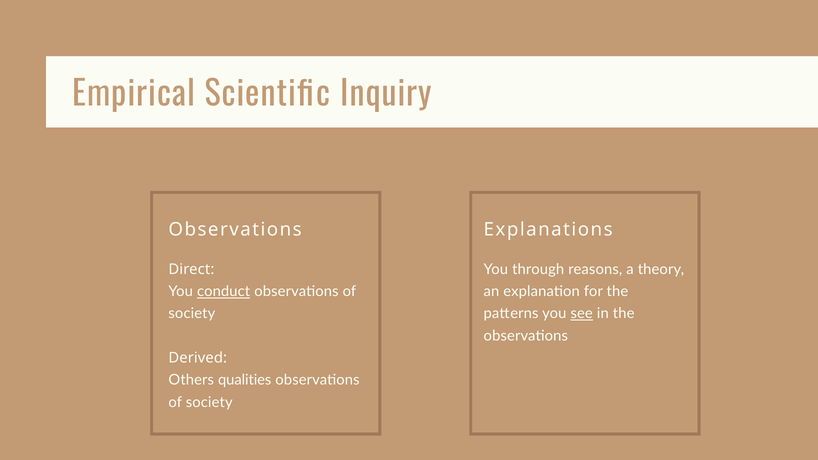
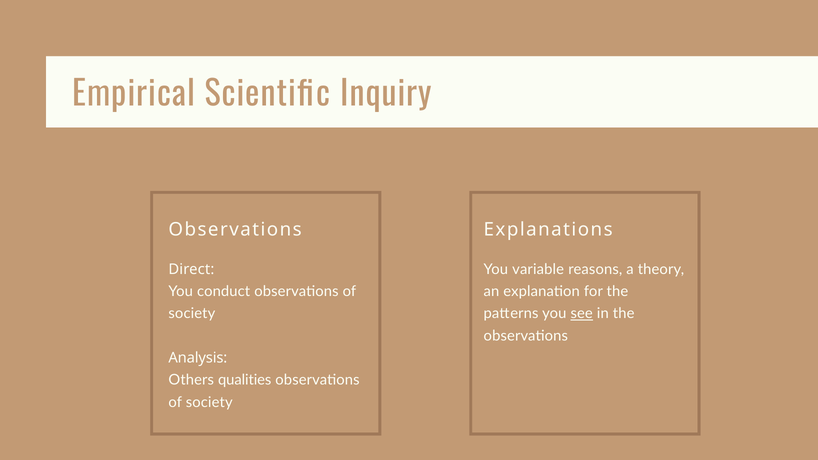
through: through -> variable
conduct underline: present -> none
Derived: Derived -> Analysis
